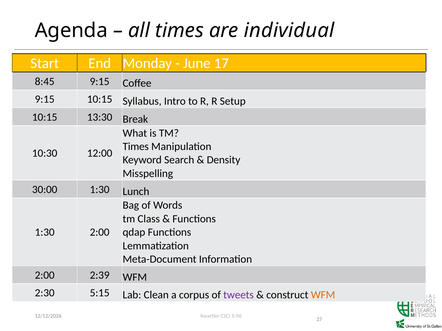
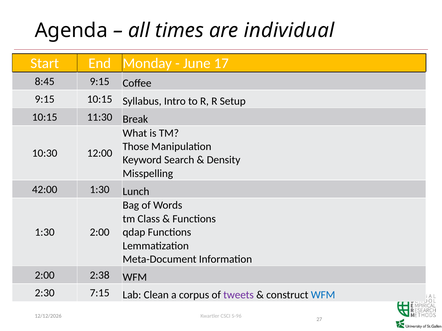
13:30: 13:30 -> 11:30
Times at (136, 147): Times -> Those
30:00: 30:00 -> 42:00
2:39: 2:39 -> 2:38
5:15: 5:15 -> 7:15
WFM at (323, 295) colour: orange -> blue
